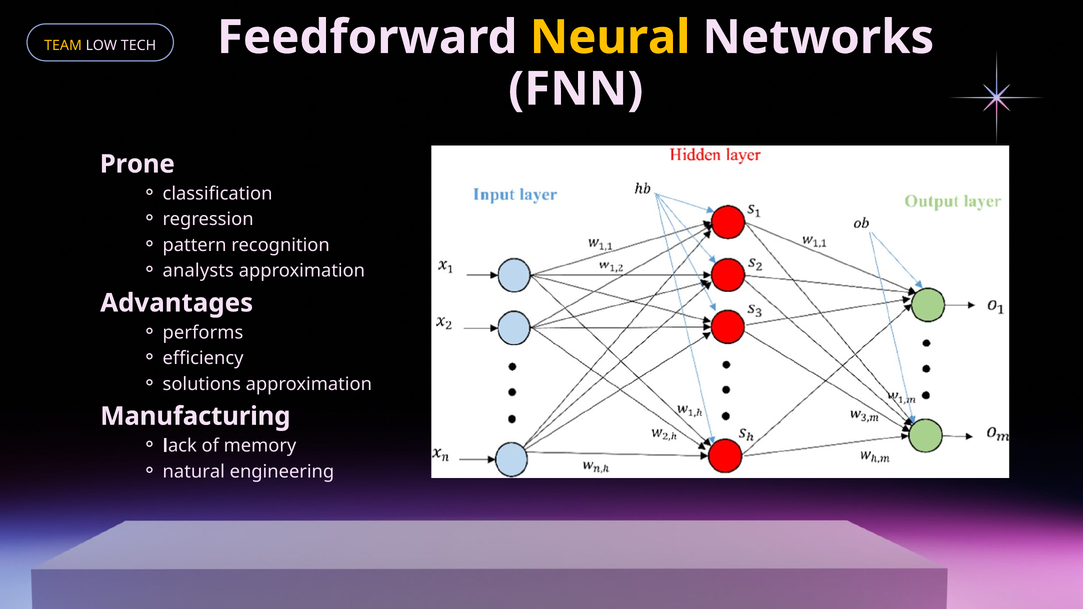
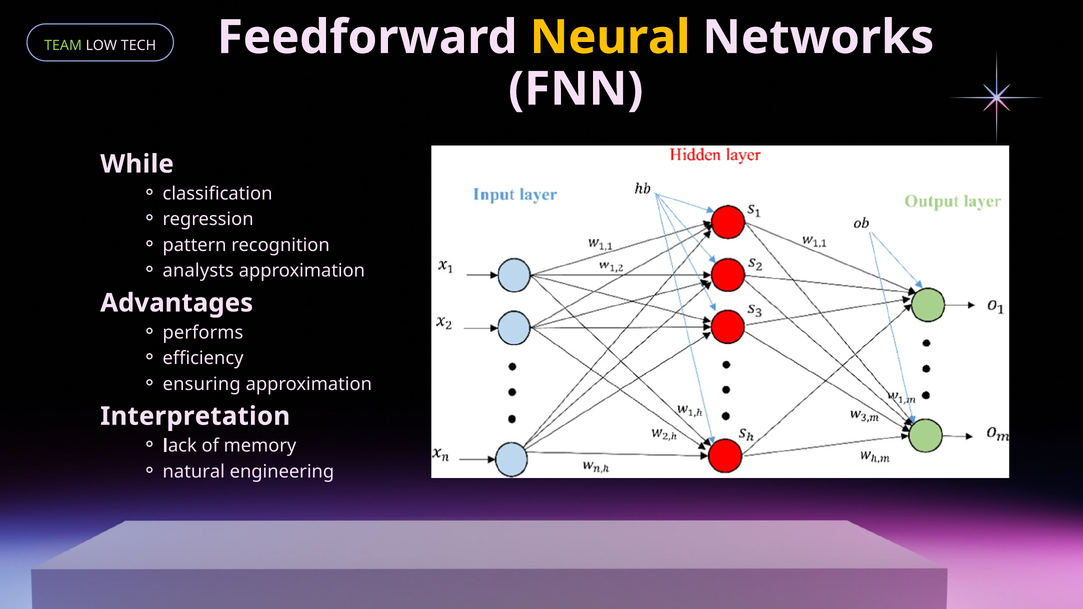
TEAM colour: yellow -> light green
Prone: Prone -> While
solutions: solutions -> ensuring
Manufacturing: Manufacturing -> Interpretation
